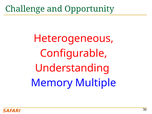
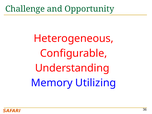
Multiple: Multiple -> Utilizing
